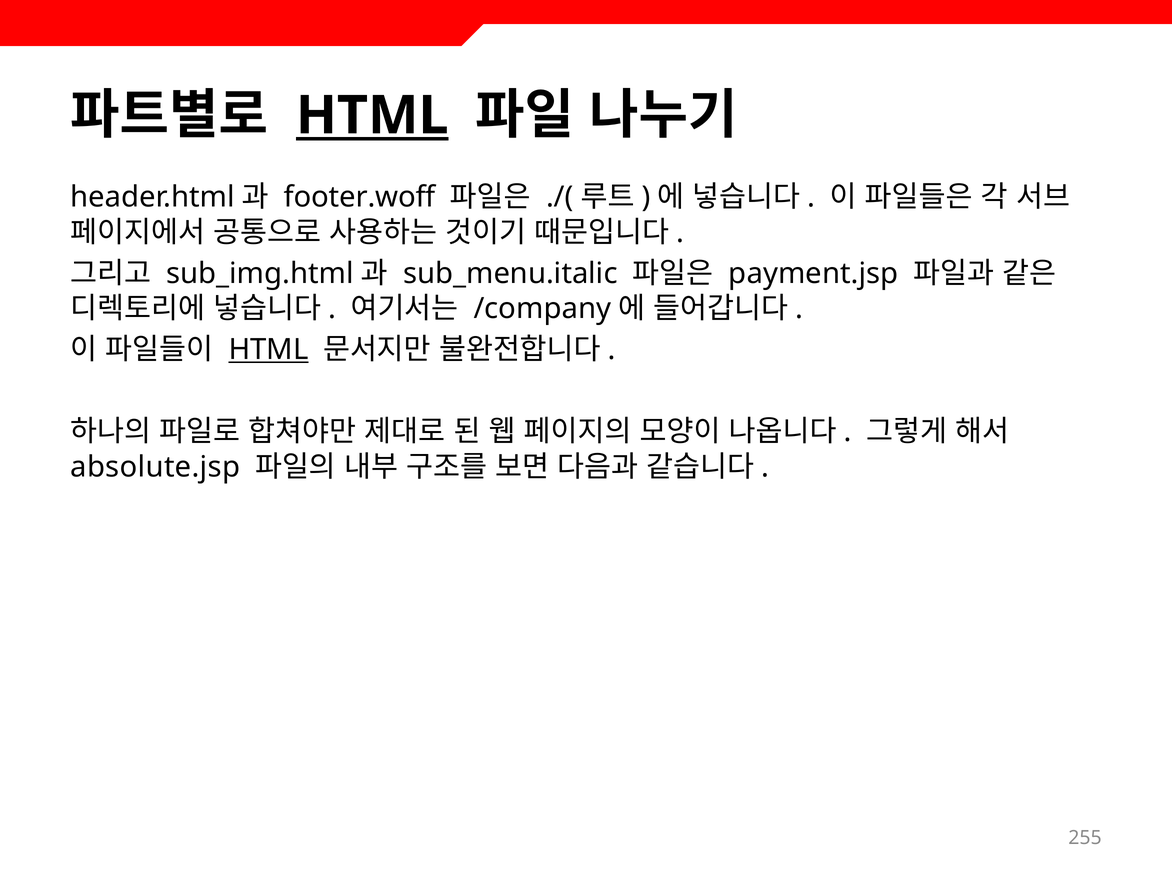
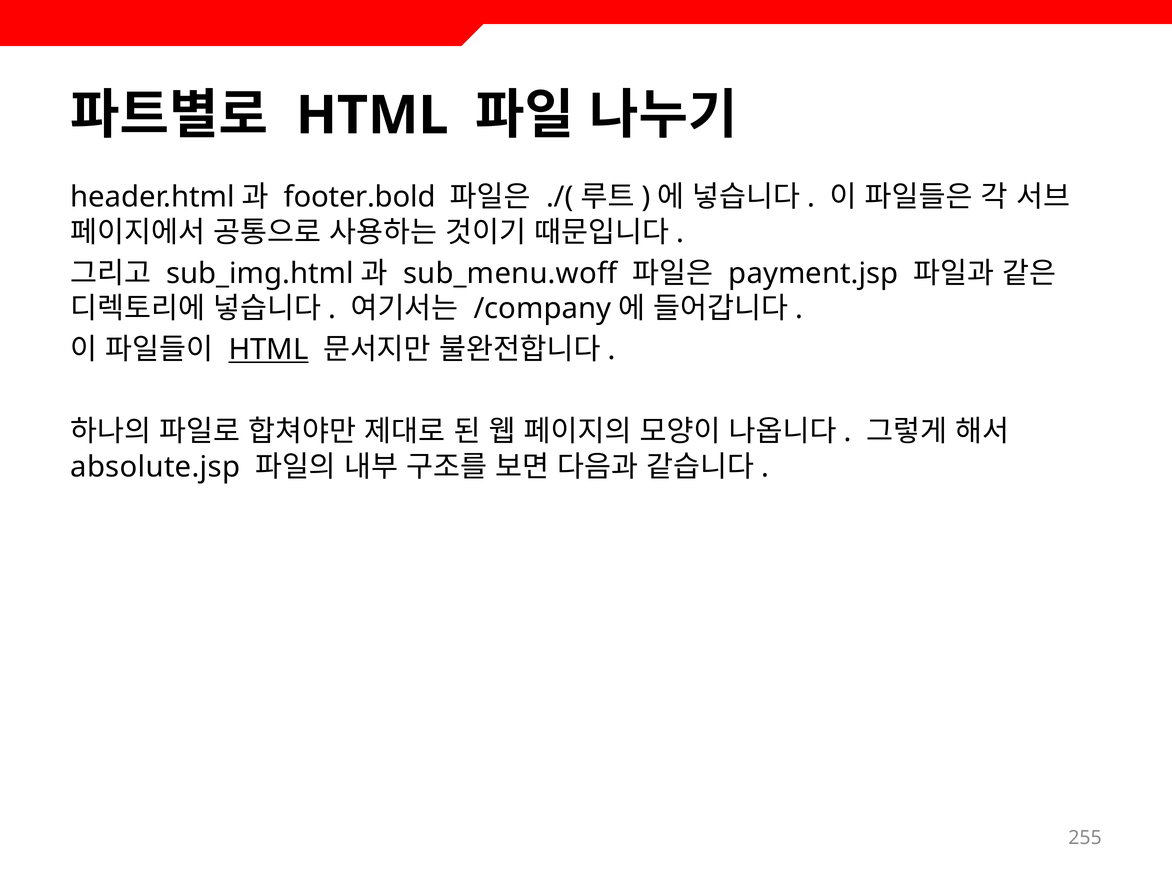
HTML at (372, 116) underline: present -> none
footer.woff: footer.woff -> footer.bold
sub_menu.italic: sub_menu.italic -> sub_menu.woff
